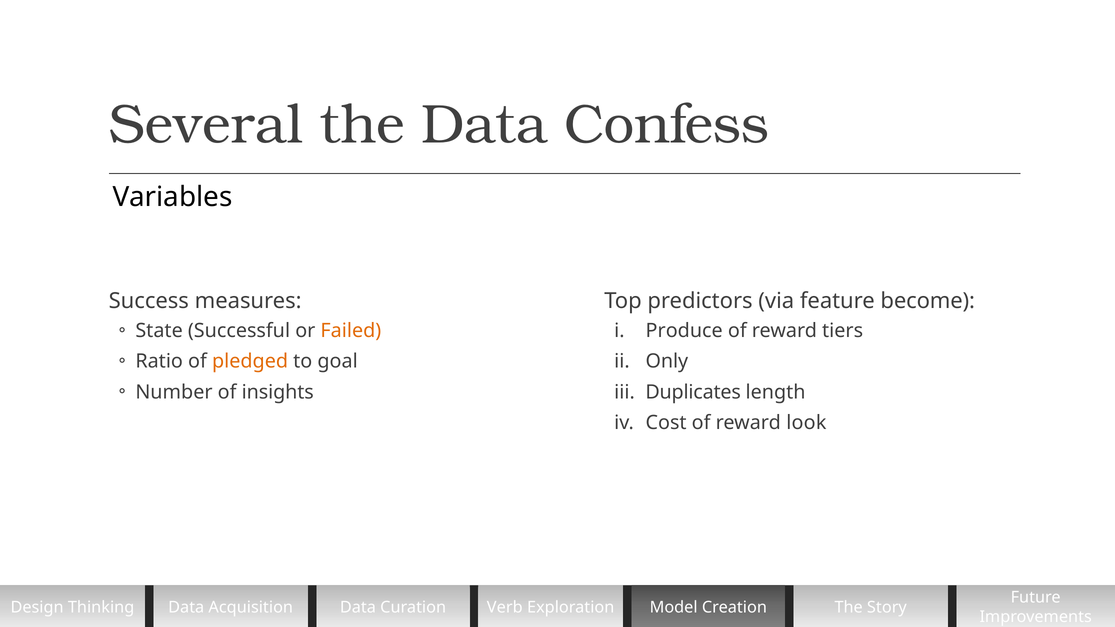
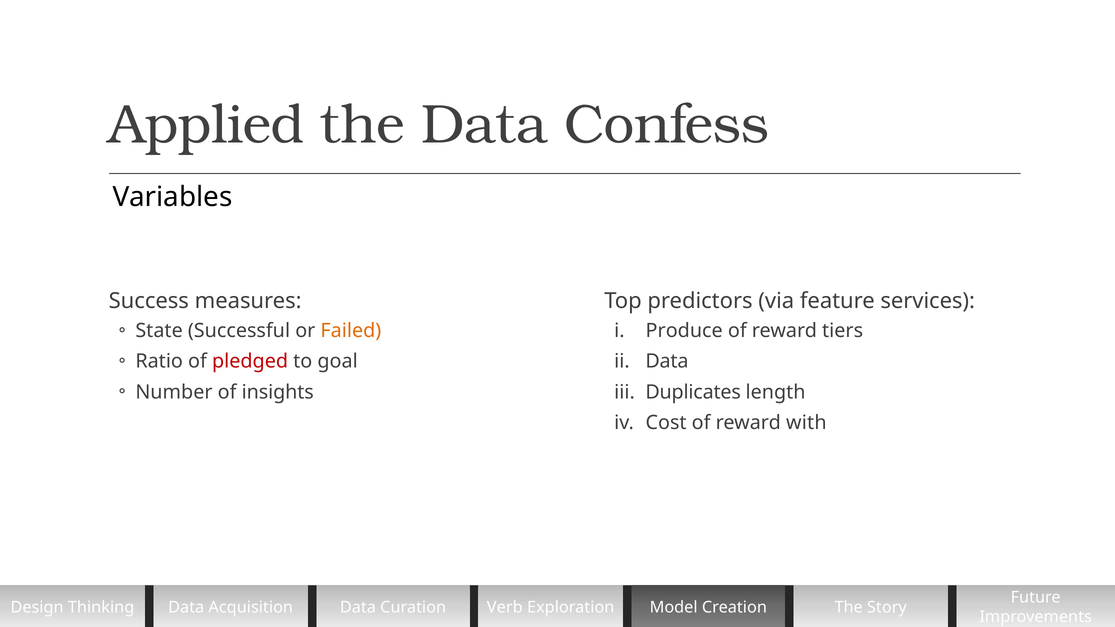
Several: Several -> Applied
become: become -> services
pledged colour: orange -> red
Only at (667, 362): Only -> Data
look: look -> with
